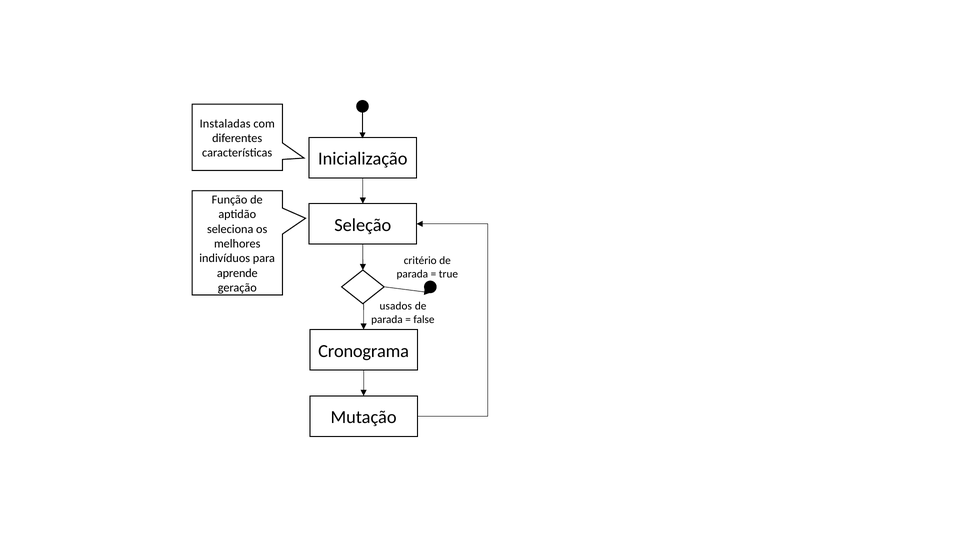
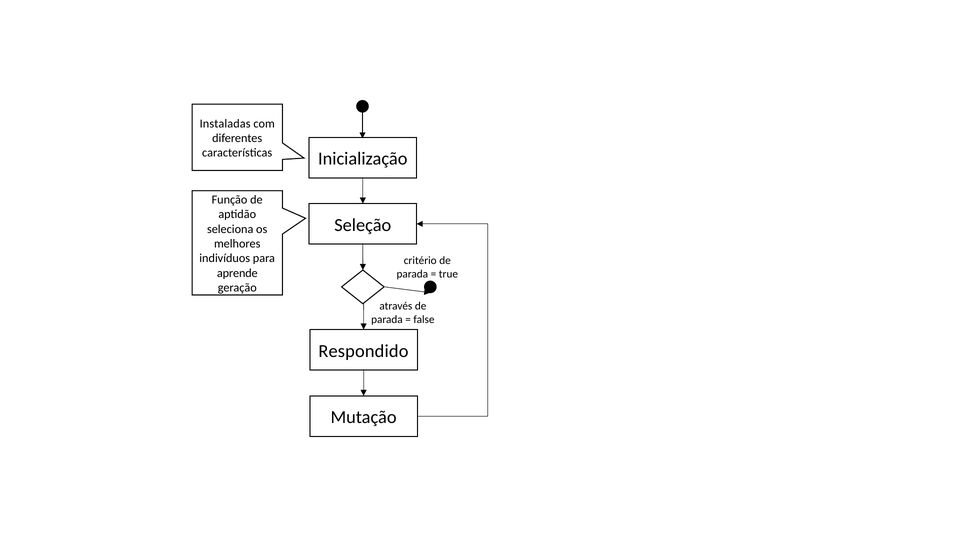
usados: usados -> através
Cronograma: Cronograma -> Respondido
